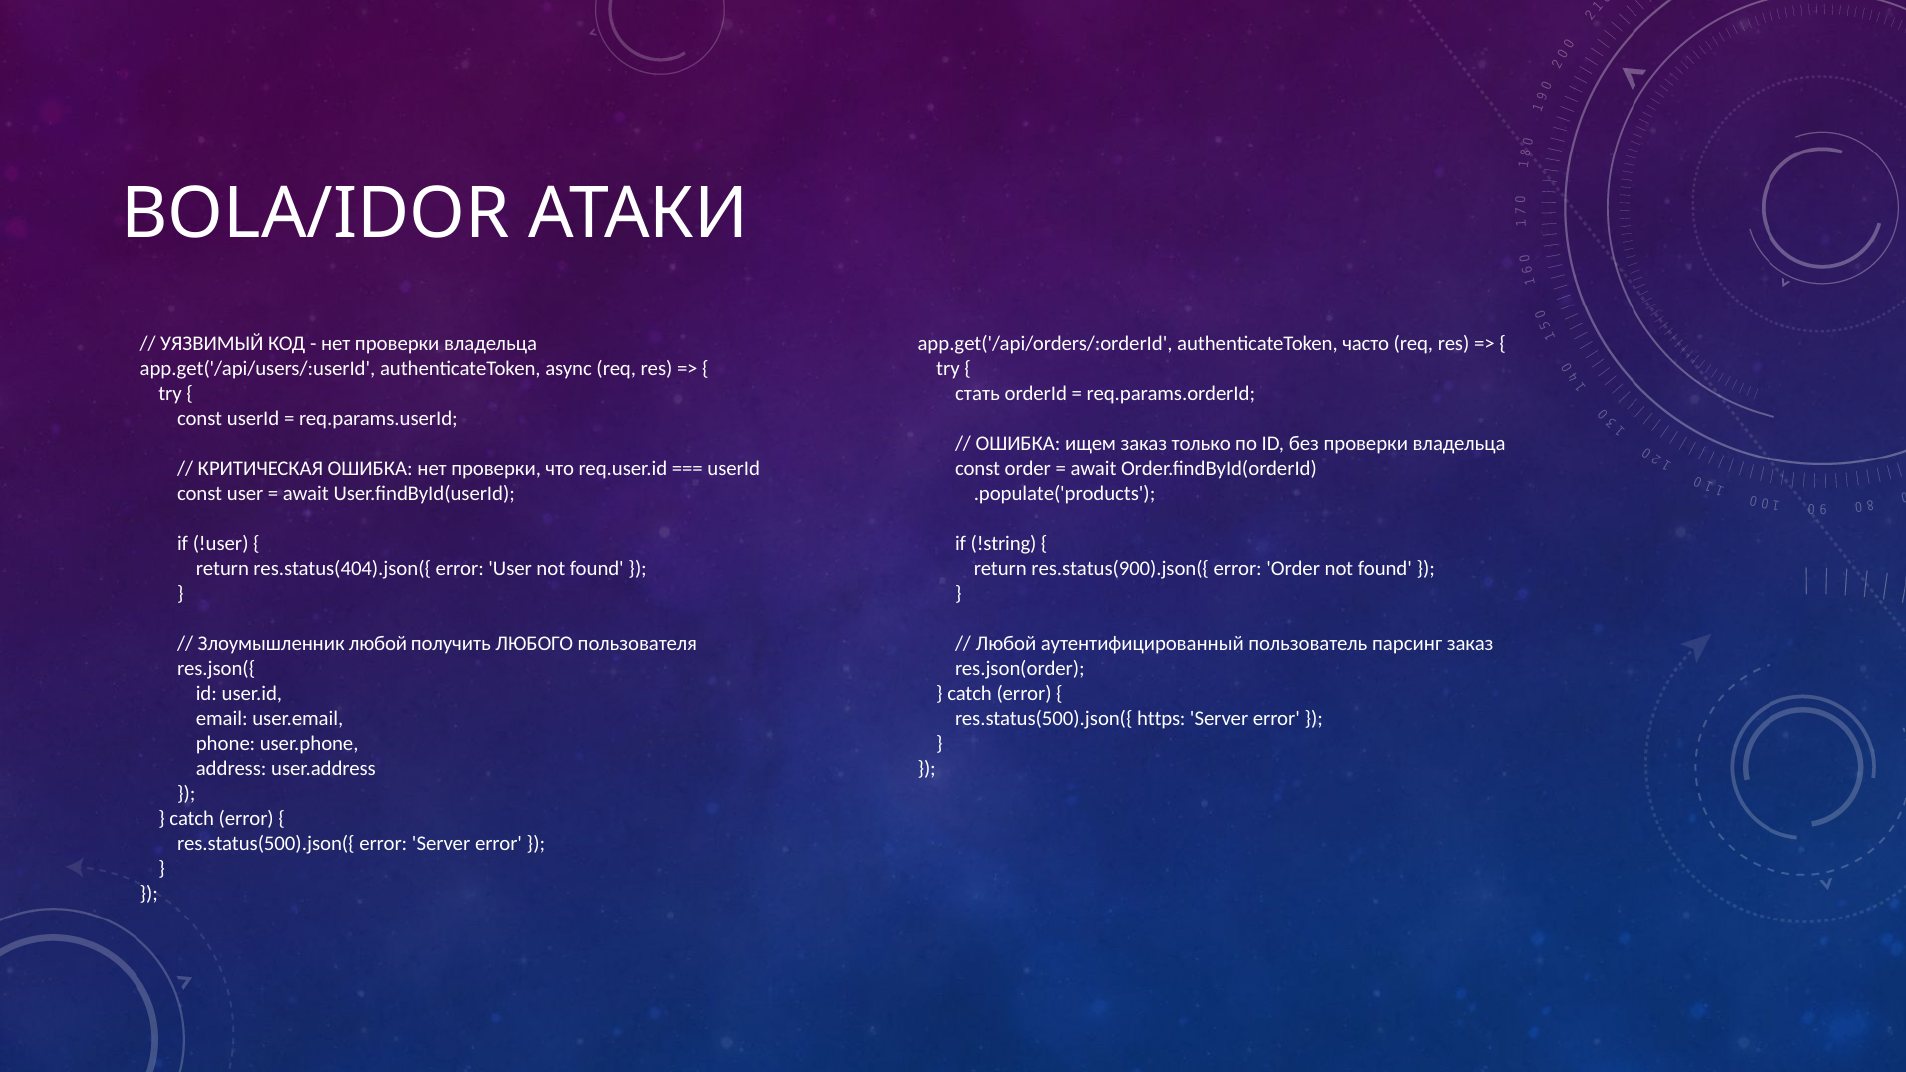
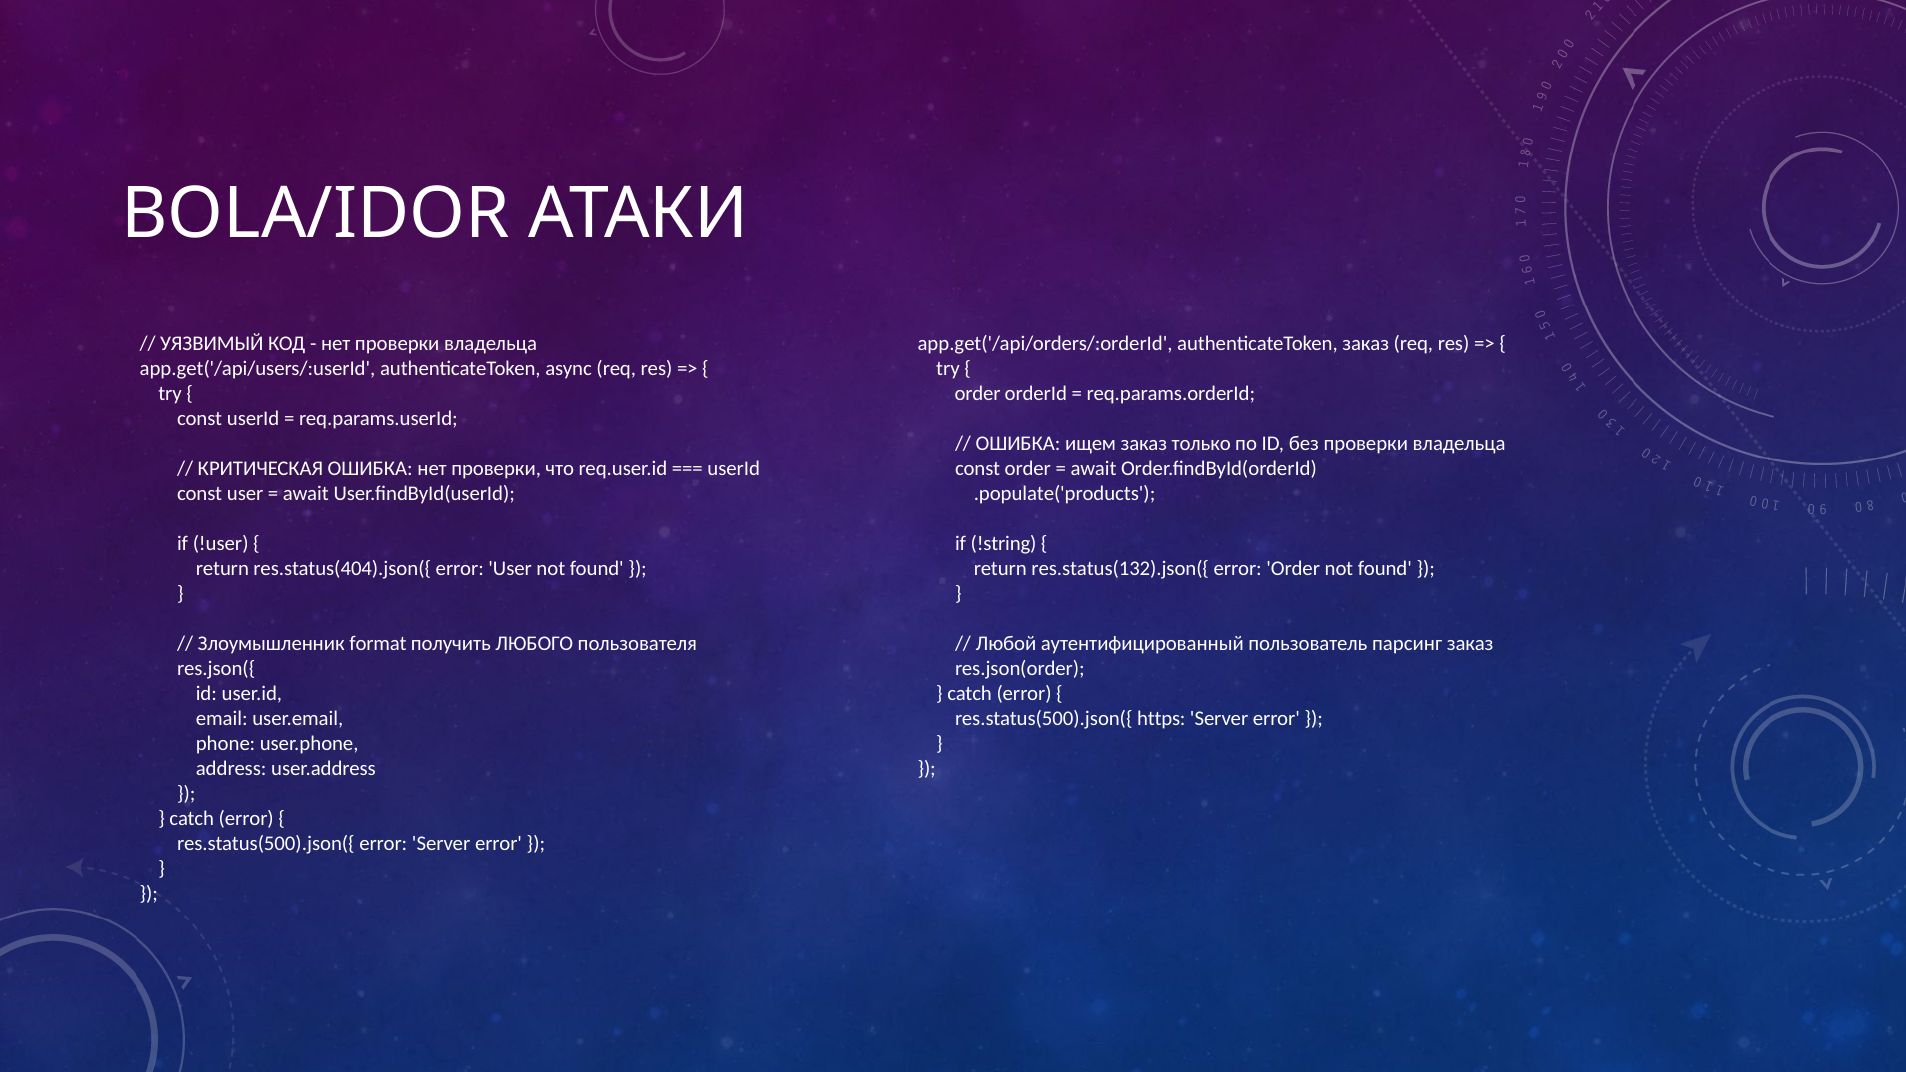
authenticateToken часто: часто -> заказ
стать at (978, 394): стать -> order
res.status(900).json({: res.status(900).json({ -> res.status(132).json({
Злоумышленник любой: любой -> format
